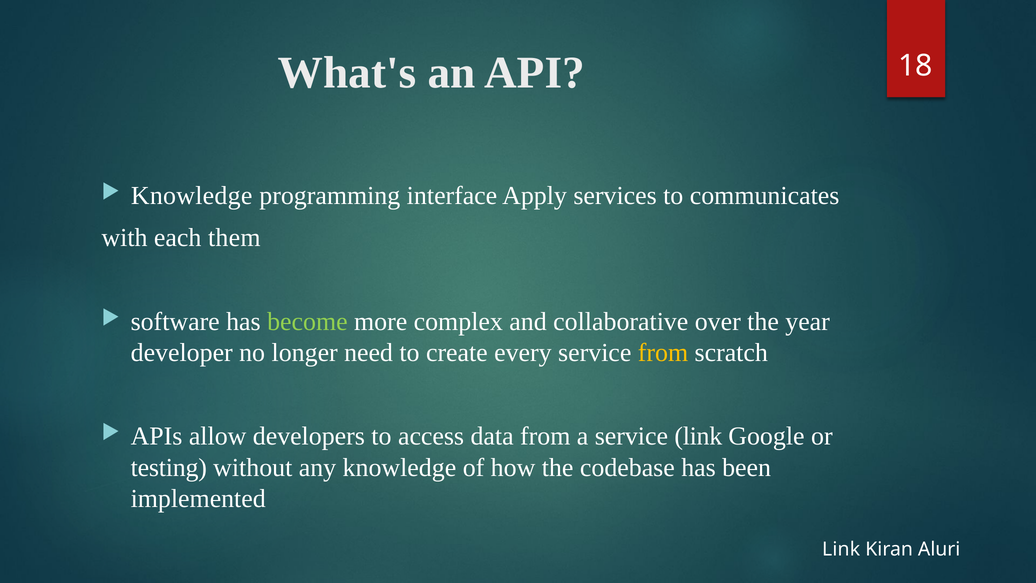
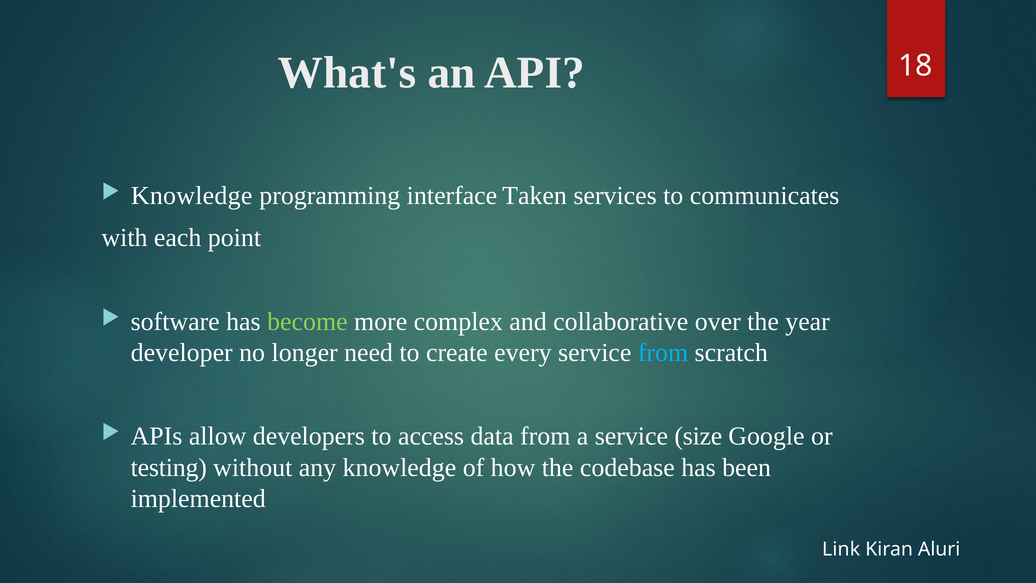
Apply: Apply -> Taken
them: them -> point
from at (663, 352) colour: yellow -> light blue
service link: link -> size
